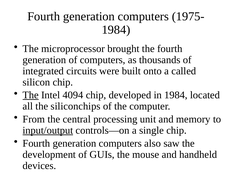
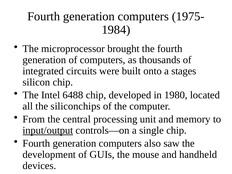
called: called -> stages
The at (31, 95) underline: present -> none
4094: 4094 -> 6488
in 1984: 1984 -> 1980
